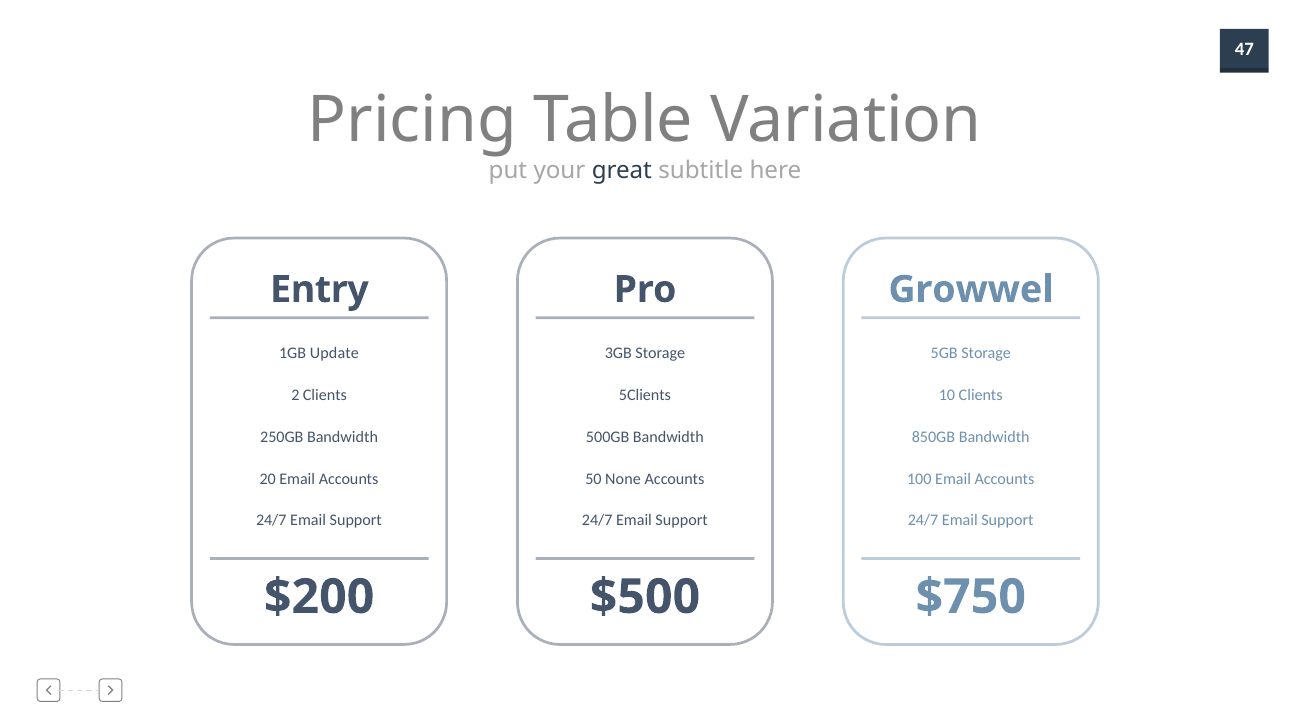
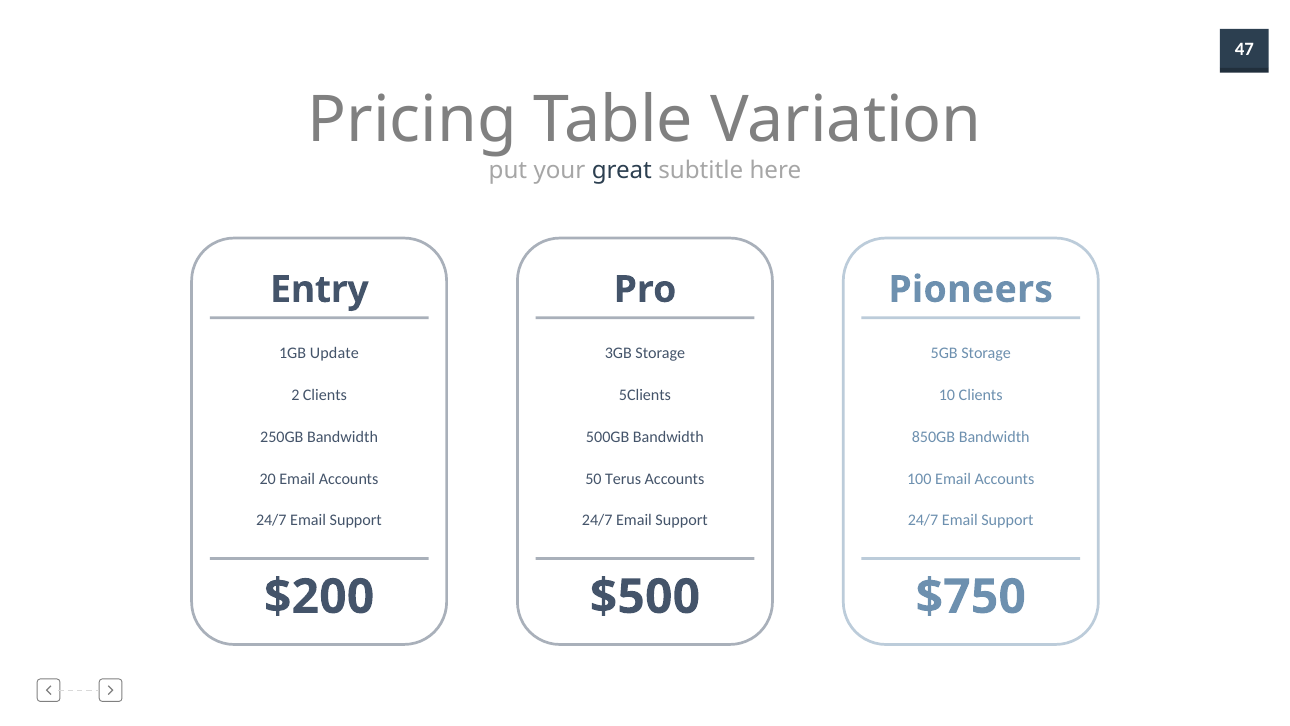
Growwel: Growwel -> Pioneers
None: None -> Terus
